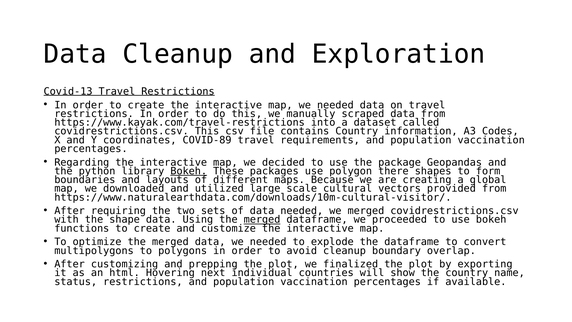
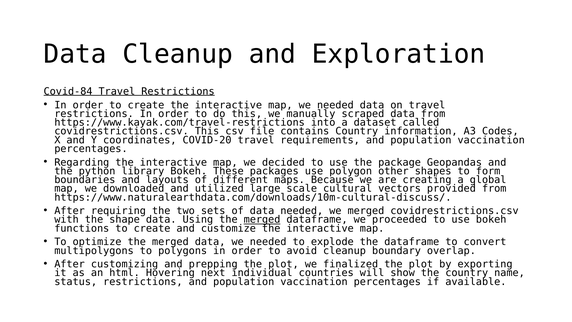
Covid-13: Covid-13 -> Covid-84
COVID-89: COVID-89 -> COVID-20
Bokeh at (189, 171) underline: present -> none
there: there -> other
https://www.naturalearthdata.com/downloads/10m-cultural-visitor/: https://www.naturalearthdata.com/downloads/10m-cultural-visitor/ -> https://www.naturalearthdata.com/downloads/10m-cultural-discuss/
